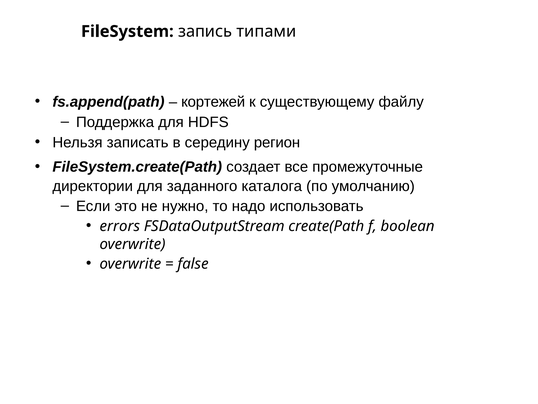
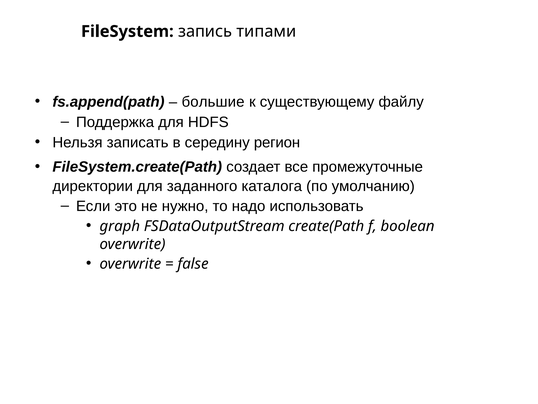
кортежей: кортежей -> большие
errors: errors -> graph
